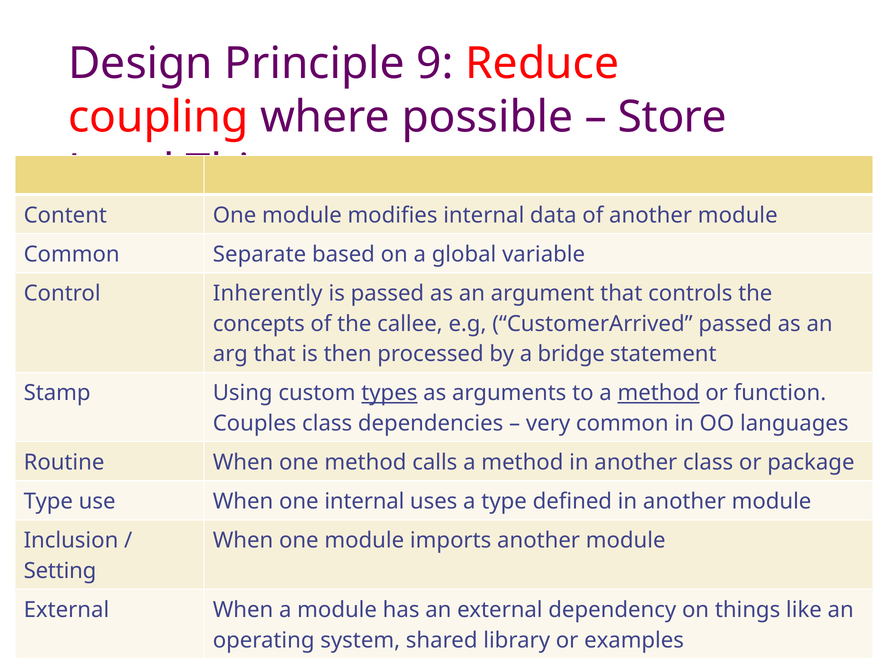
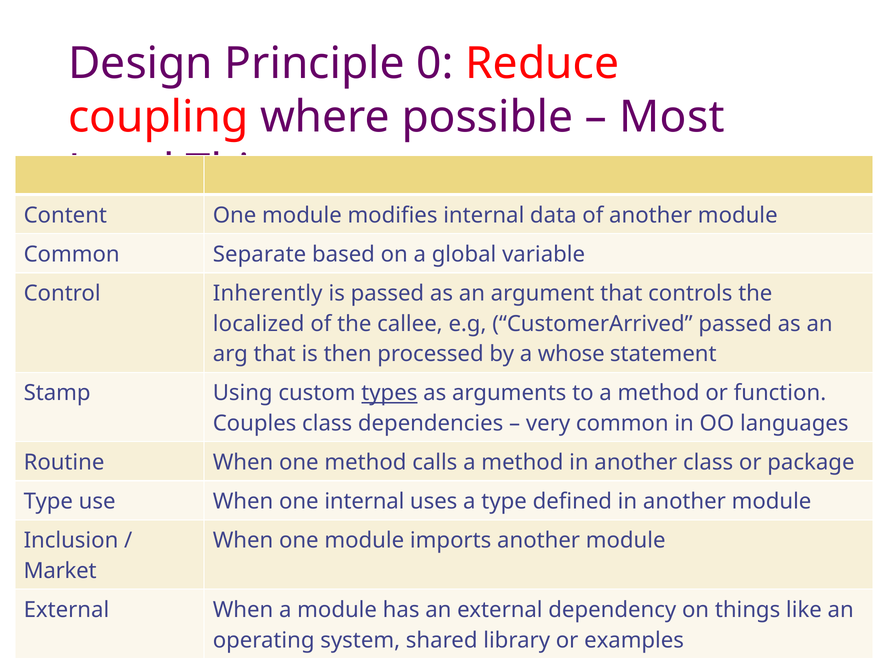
9: 9 -> 0
Store: Store -> Most
concepts: concepts -> localized
bridge: bridge -> whose
method at (659, 393) underline: present -> none
Setting: Setting -> Market
